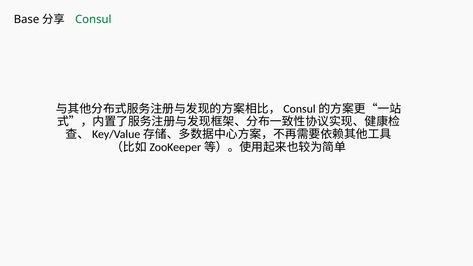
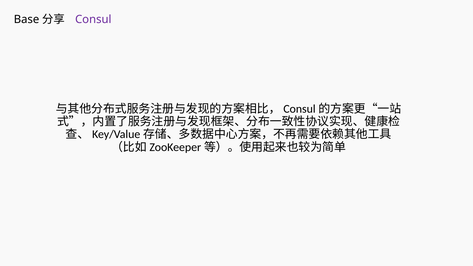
Consul colour: green -> purple
